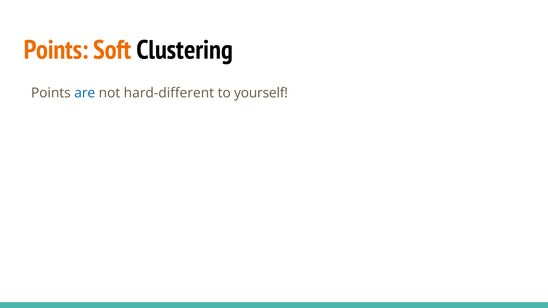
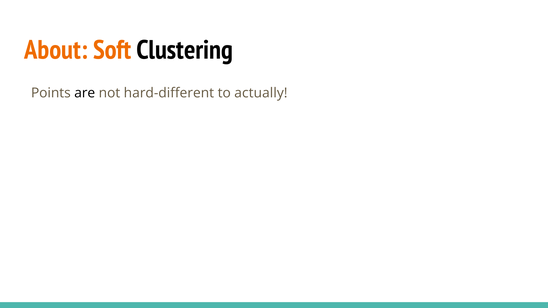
Points at (56, 50): Points -> About
are colour: blue -> black
yourself: yourself -> actually
